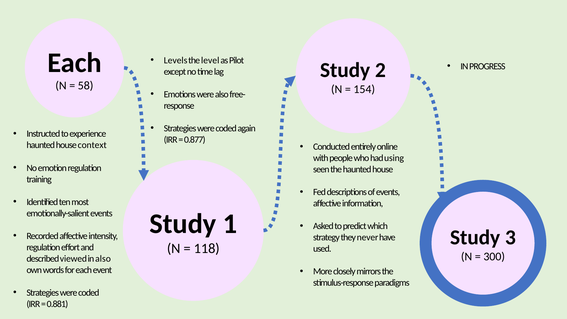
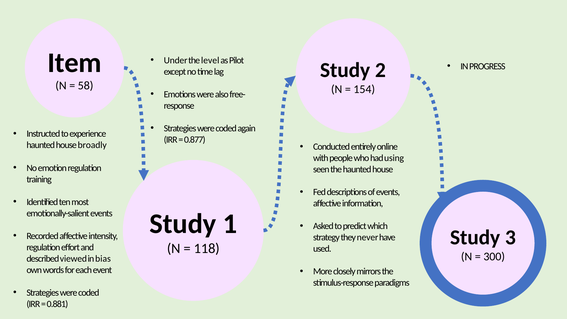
Each at (74, 63): Each -> Item
Levels: Levels -> Under
context: context -> broadly
in also: also -> bias
